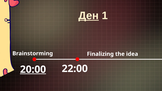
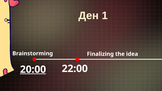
Ден underline: present -> none
